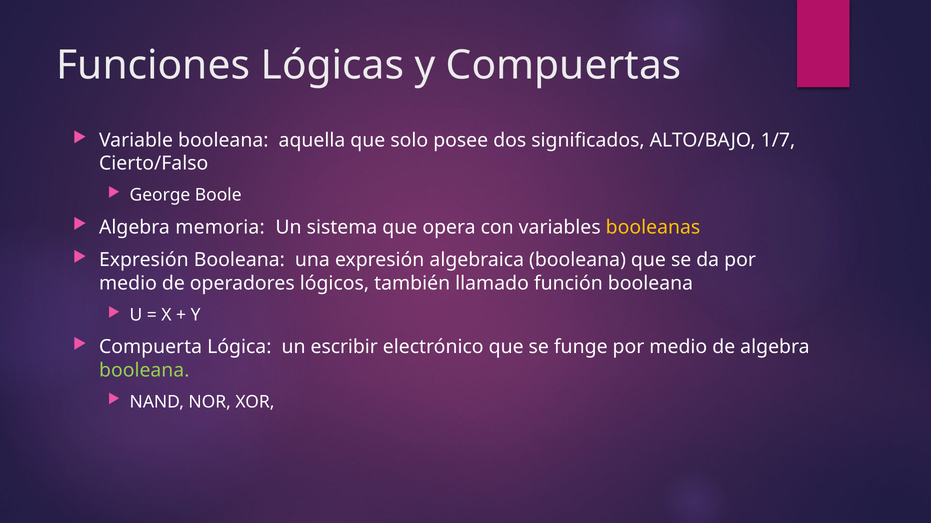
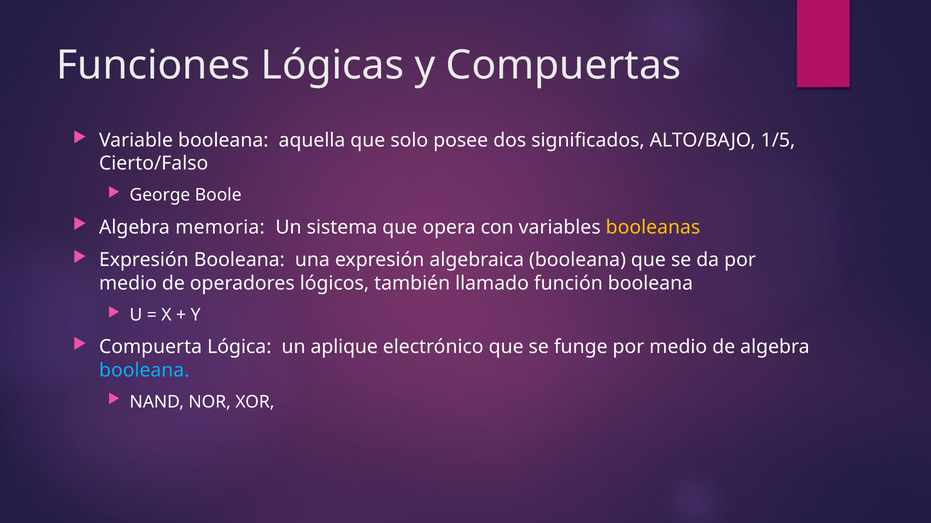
1/7: 1/7 -> 1/5
escribir: escribir -> aplique
booleana at (144, 371) colour: light green -> light blue
